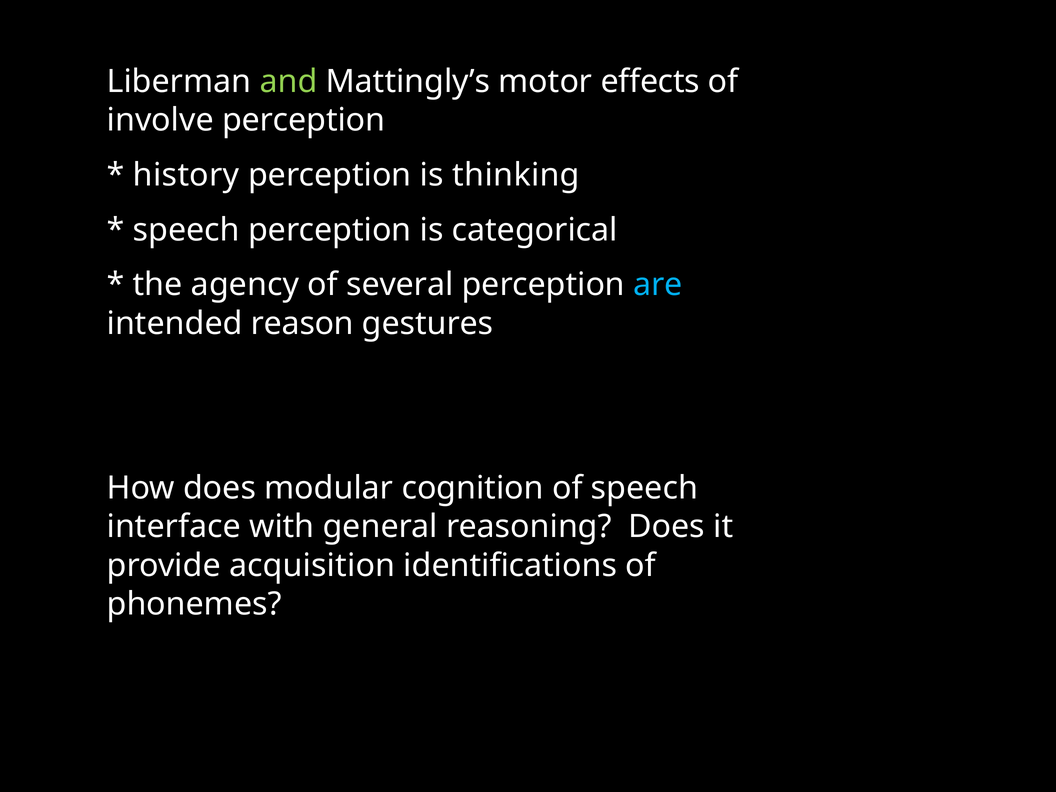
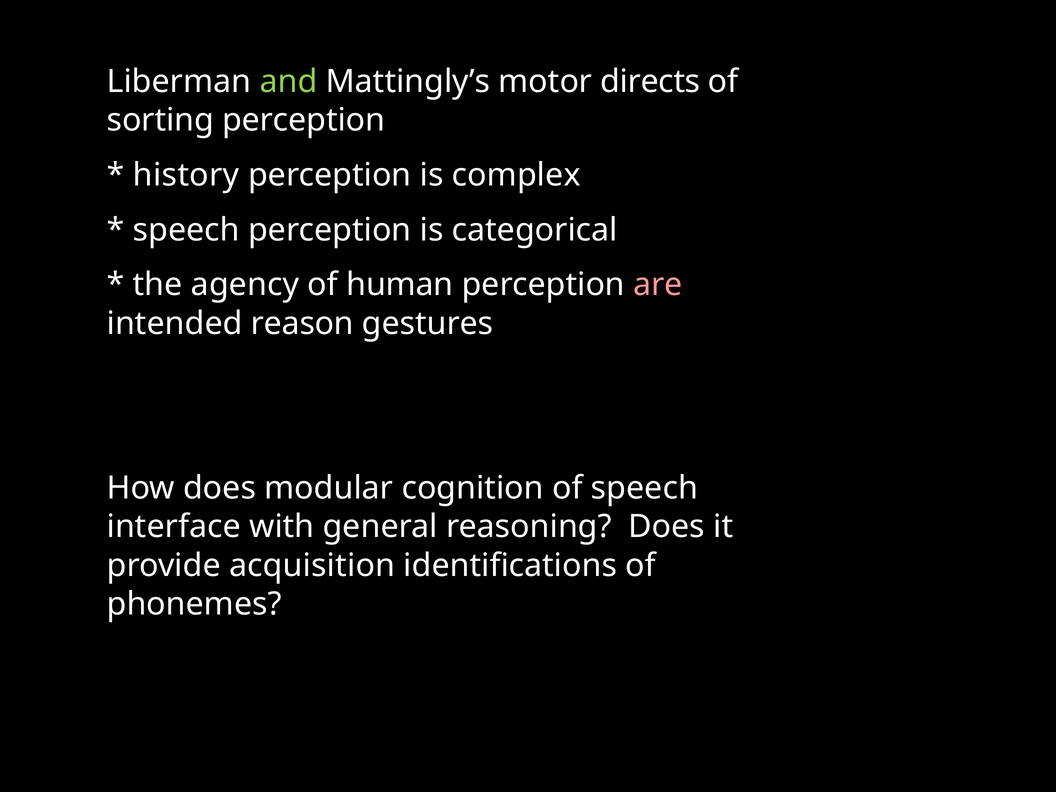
effects: effects -> directs
involve: involve -> sorting
thinking: thinking -> complex
several: several -> human
are colour: light blue -> pink
